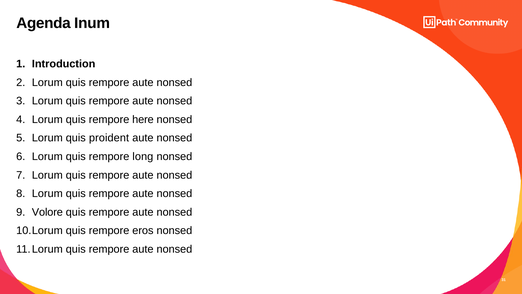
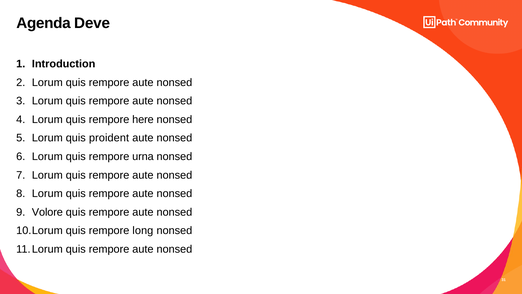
Inum: Inum -> Deve
long: long -> urna
eros: eros -> long
